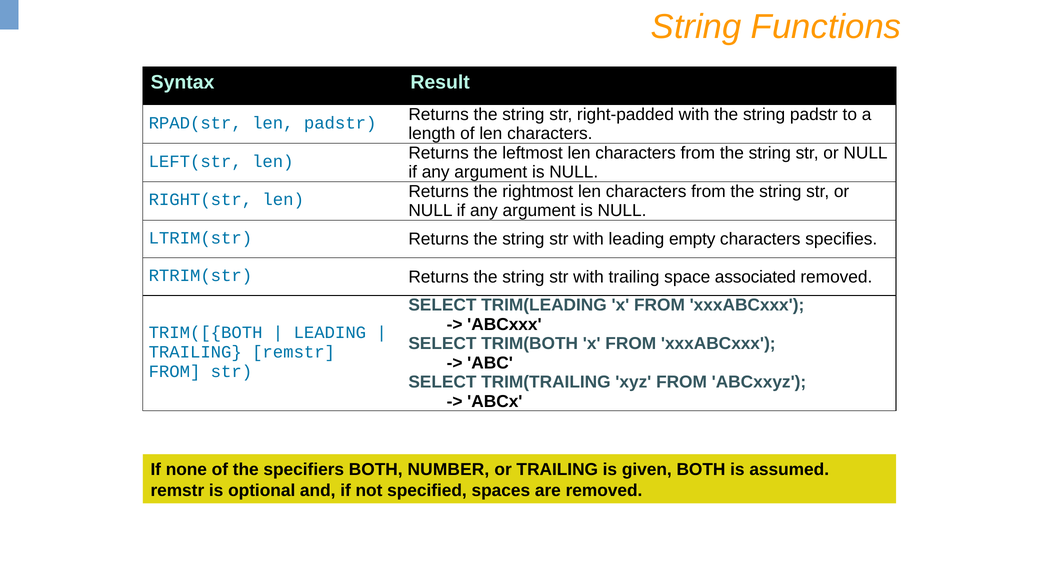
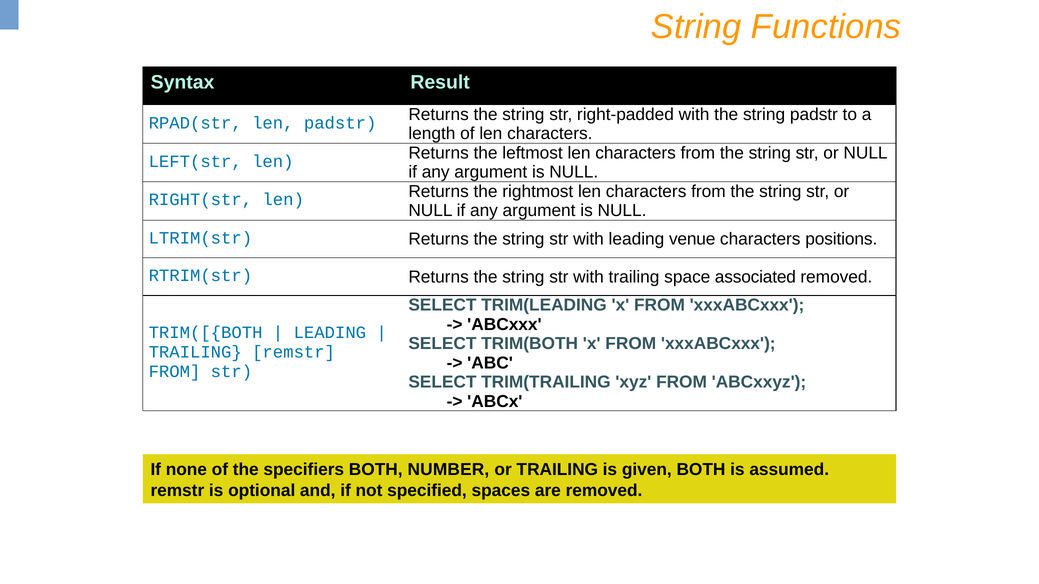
empty: empty -> venue
specifies: specifies -> positions
